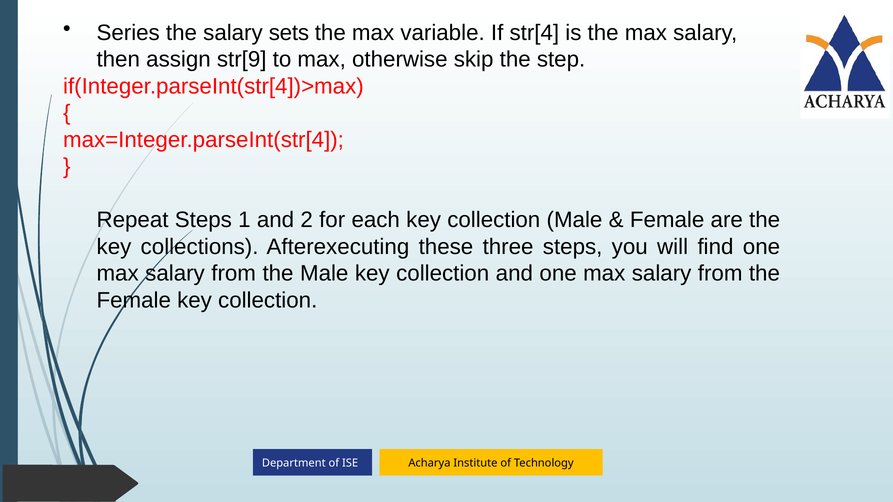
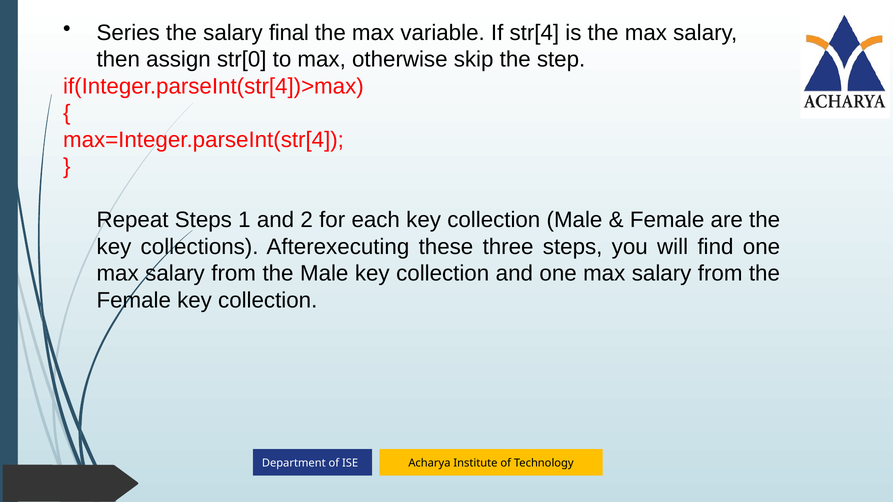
sets: sets -> final
str[9: str[9 -> str[0
